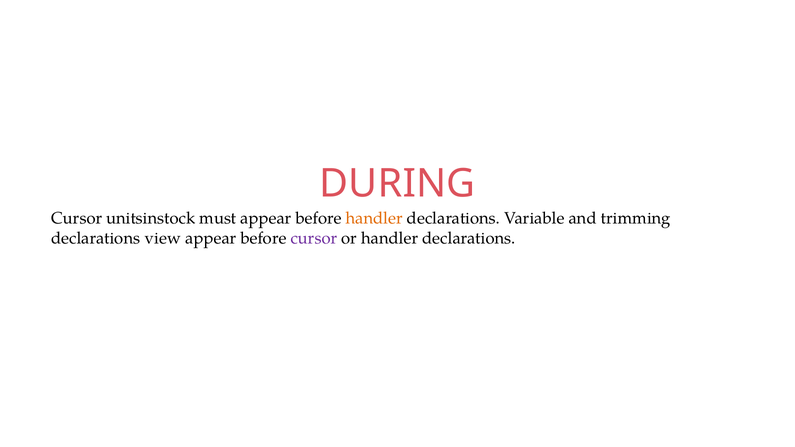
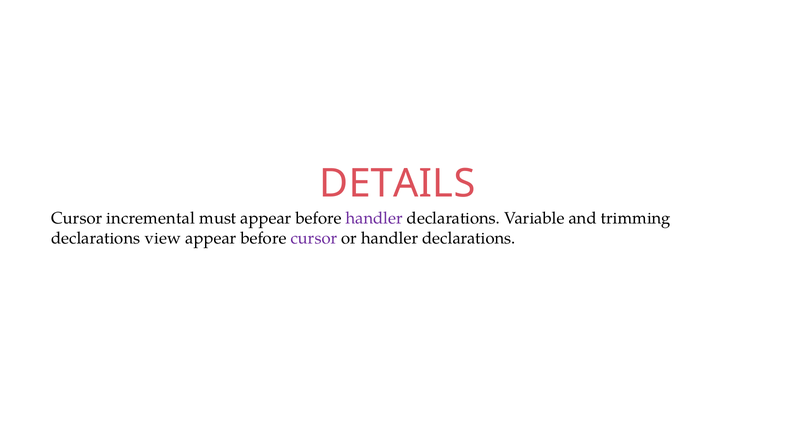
DURING: DURING -> DETAILS
unitsinstock: unitsinstock -> incremental
handler at (374, 218) colour: orange -> purple
